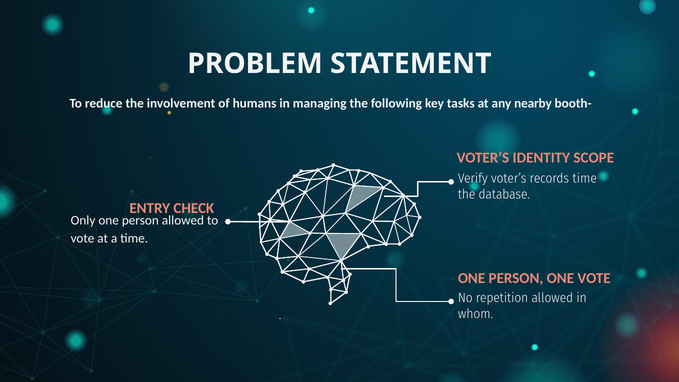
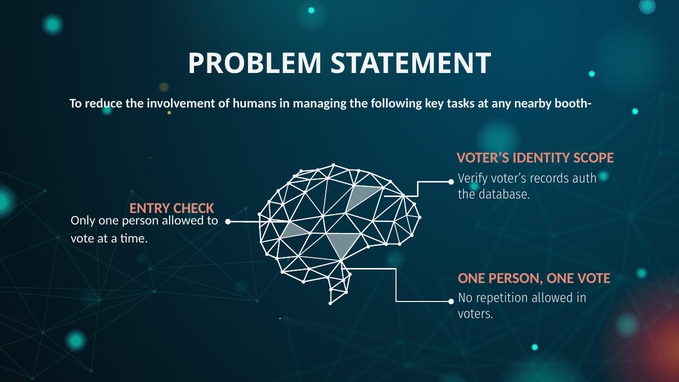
records time: time -> auth
whom: whom -> voters
